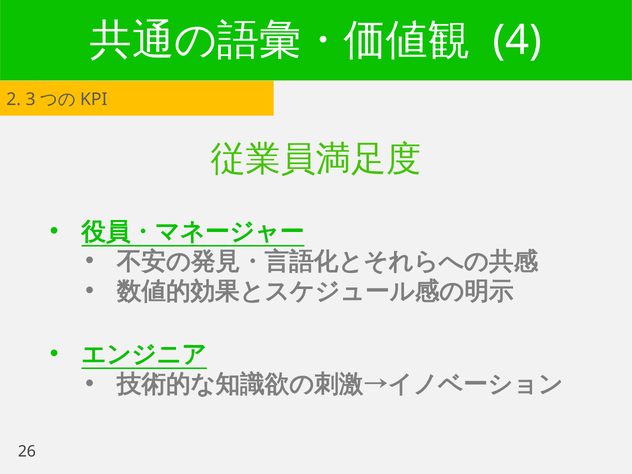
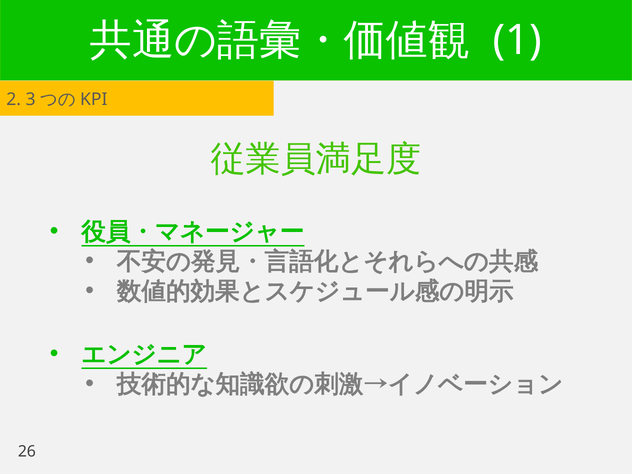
4: 4 -> 1
